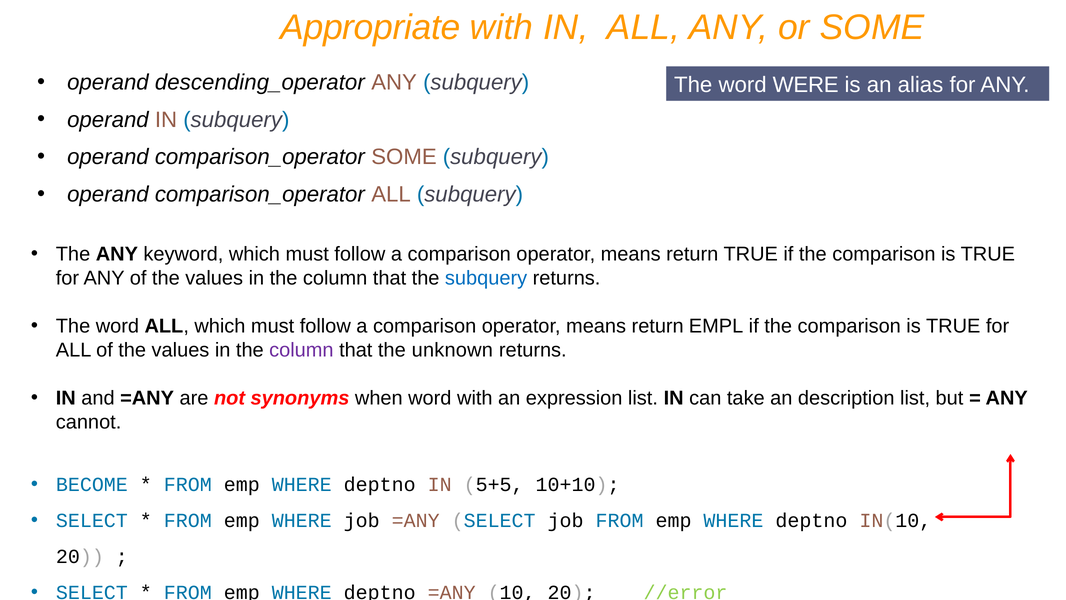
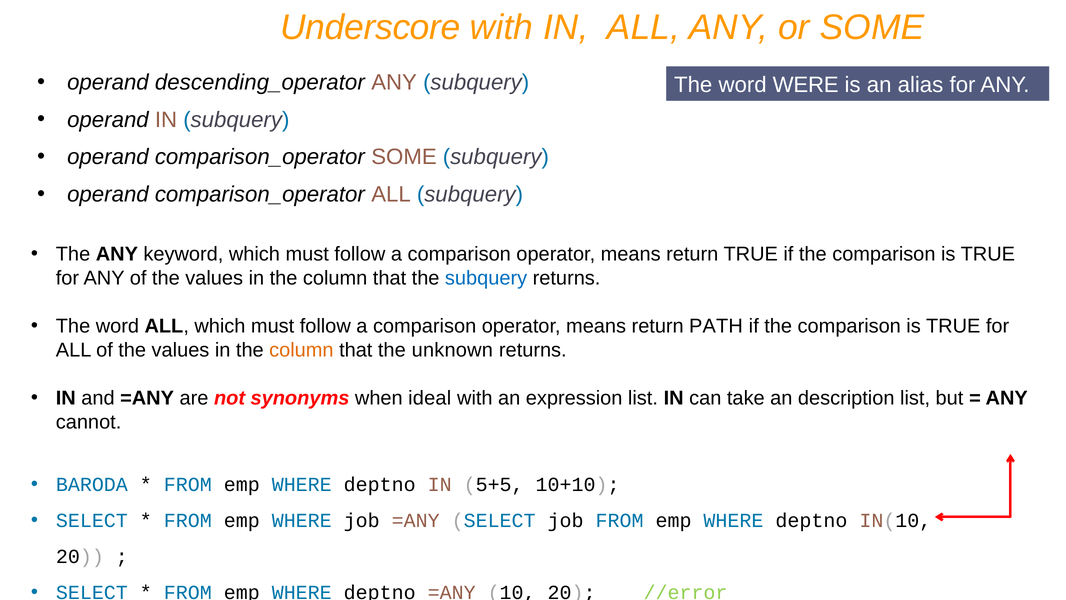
Appropriate: Appropriate -> Underscore
EMPL: EMPL -> PATH
column at (301, 350) colour: purple -> orange
when word: word -> ideal
BECOME: BECOME -> BARODA
